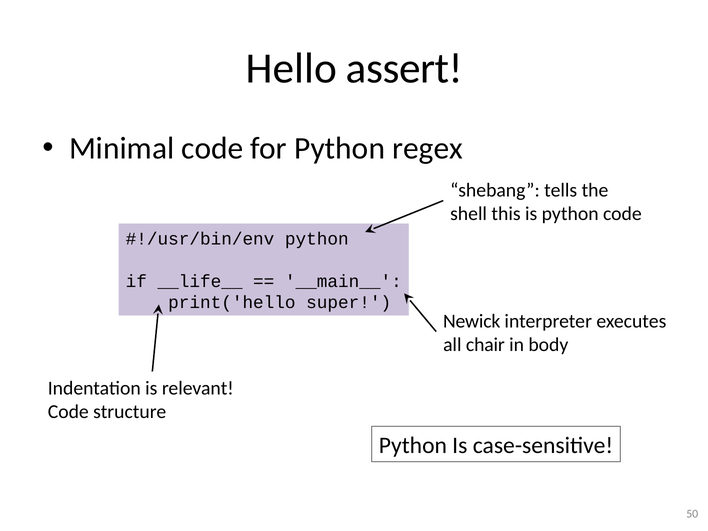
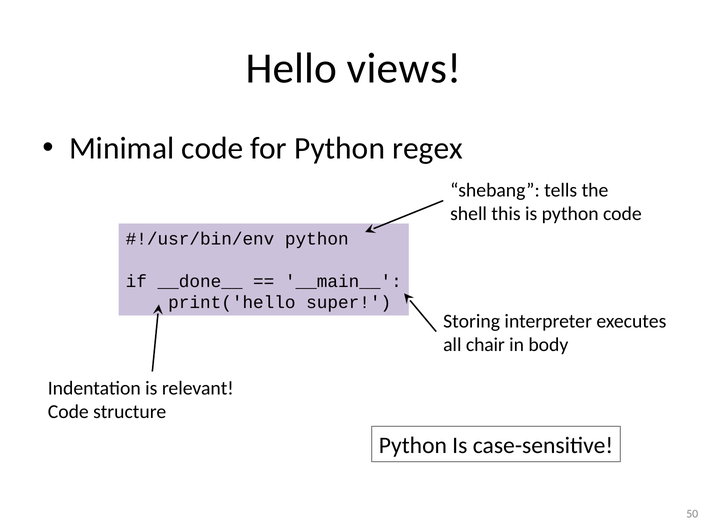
assert: assert -> views
__life__: __life__ -> __done__
Newick: Newick -> Storing
